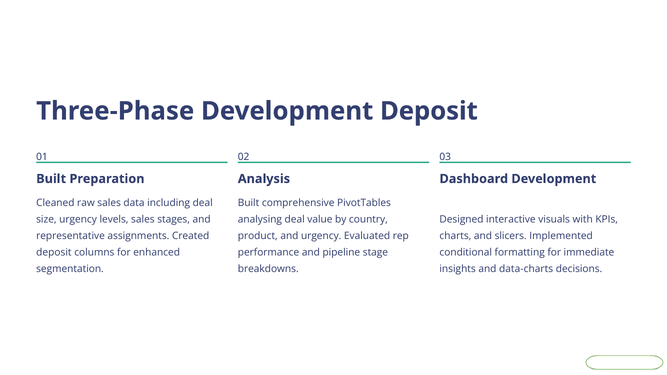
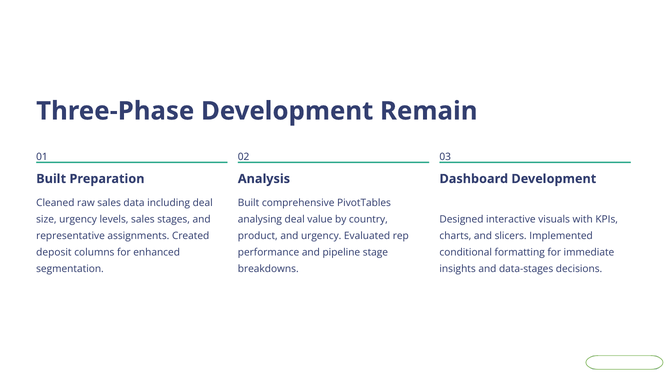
Development Deposit: Deposit -> Remain
data-charts: data-charts -> data-stages
